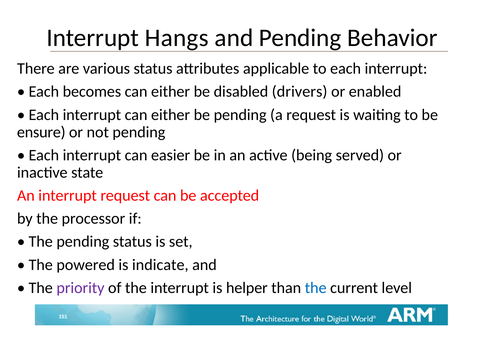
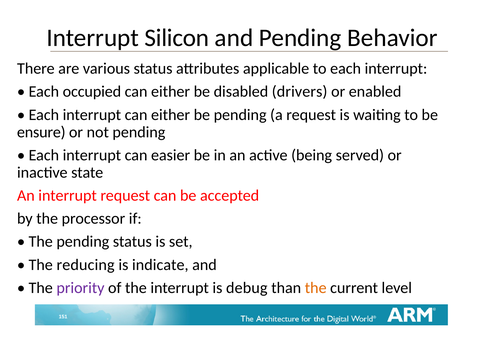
Hangs: Hangs -> Silicon
becomes: becomes -> occupied
powered: powered -> reducing
helper: helper -> debug
the at (316, 288) colour: blue -> orange
